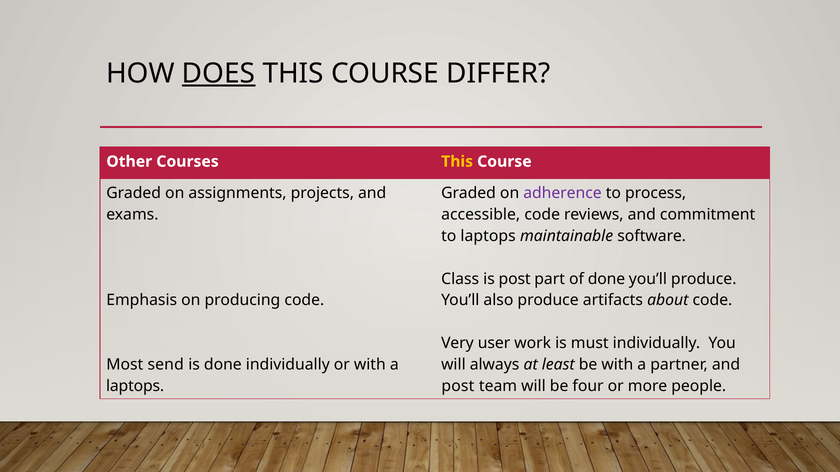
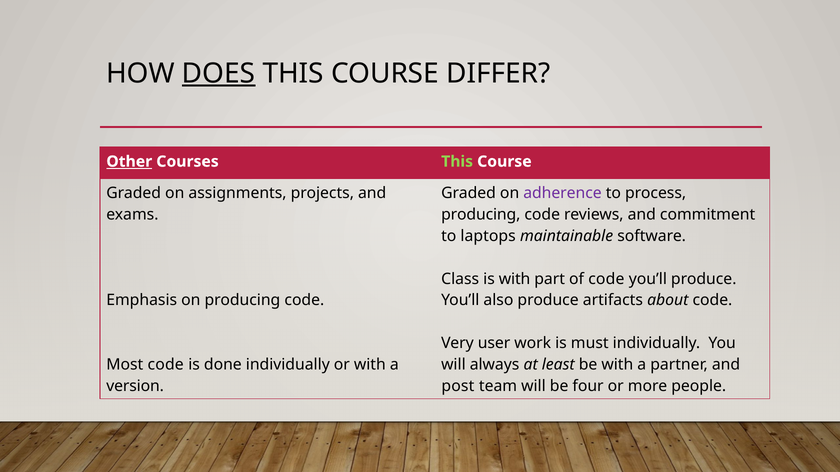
Other underline: none -> present
This at (457, 162) colour: yellow -> light green
accessible at (481, 215): accessible -> producing
is post: post -> with
of done: done -> code
Most send: send -> code
laptops at (135, 386): laptops -> version
